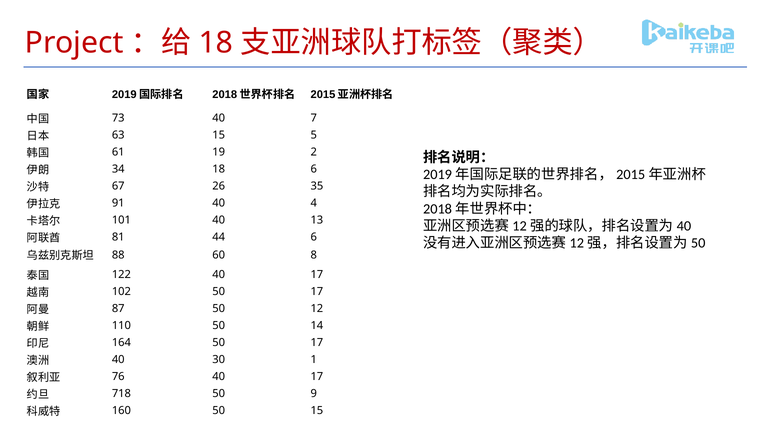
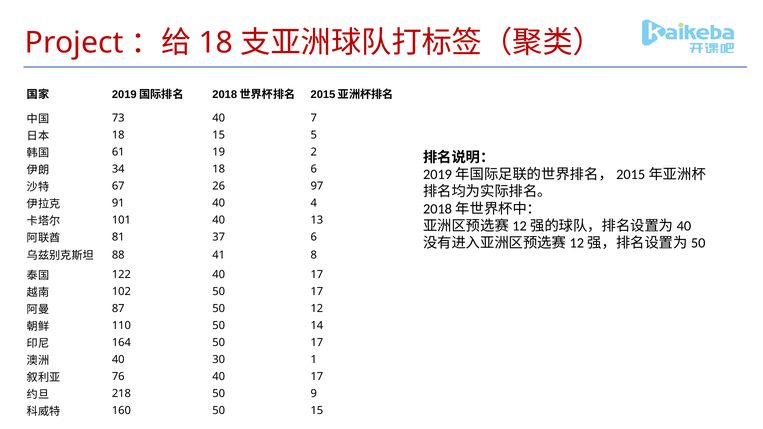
63 at (118, 135): 63 -> 18
35: 35 -> 97
44: 44 -> 37
60: 60 -> 41
718: 718 -> 218
